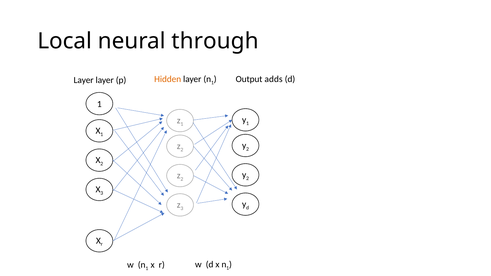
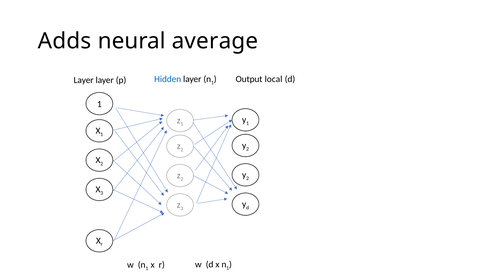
Local: Local -> Adds
through: through -> average
Hidden colour: orange -> blue
adds: adds -> local
